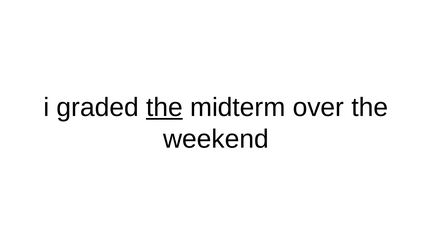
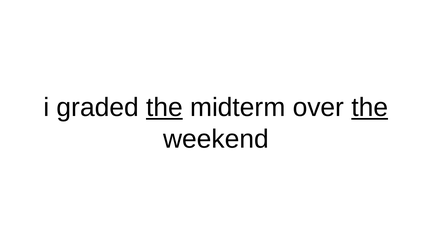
the at (370, 108) underline: none -> present
